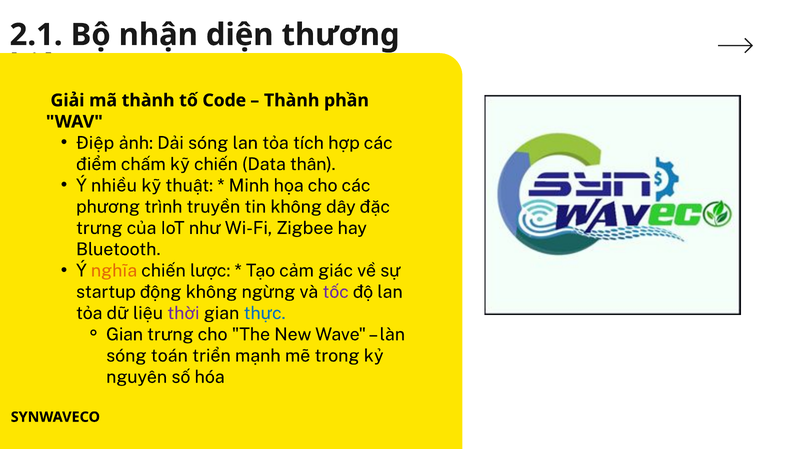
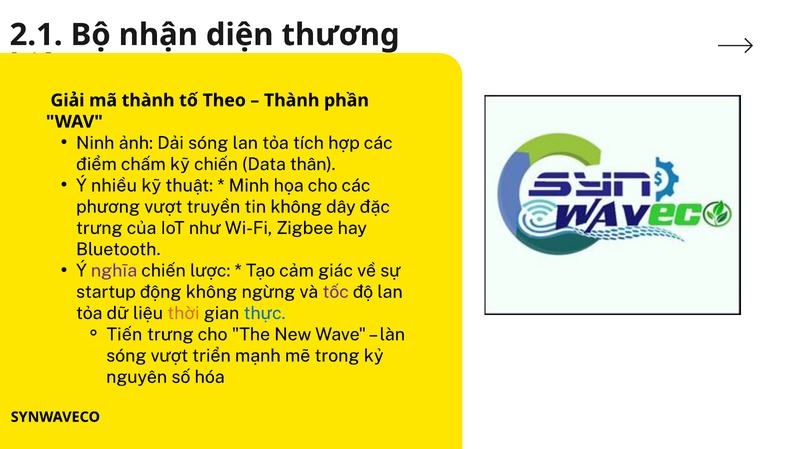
Code: Code -> Theo
Điệp: Điệp -> Ninh
phương trình: trình -> vượt
nghĩa at (114, 271) colour: orange -> purple
thời colour: purple -> orange
Gian at (125, 334): Gian -> Tiến
sóng toán: toán -> vượt
